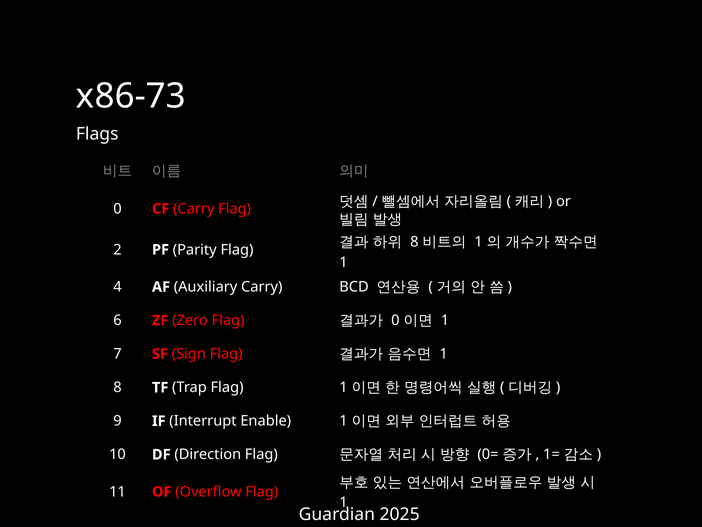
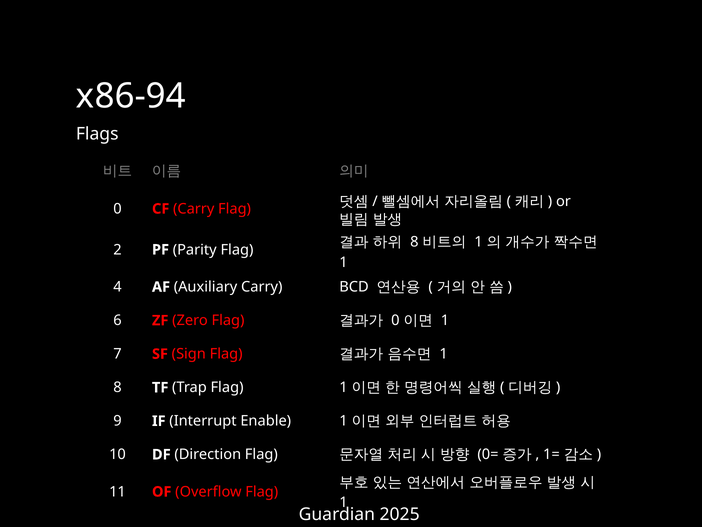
x86-73: x86-73 -> x86-94
